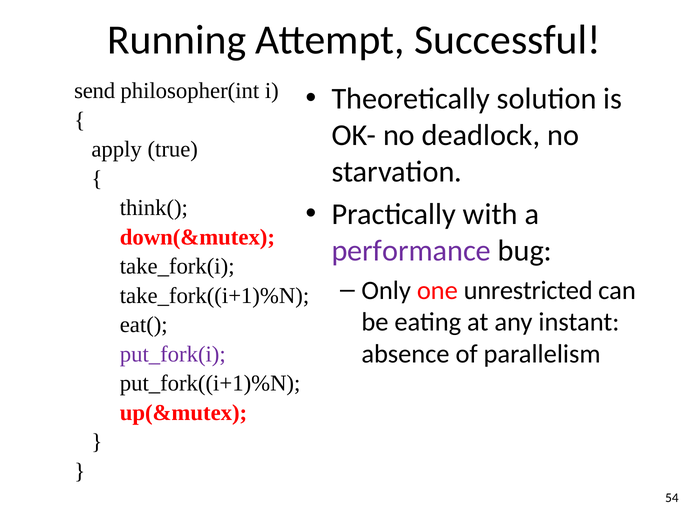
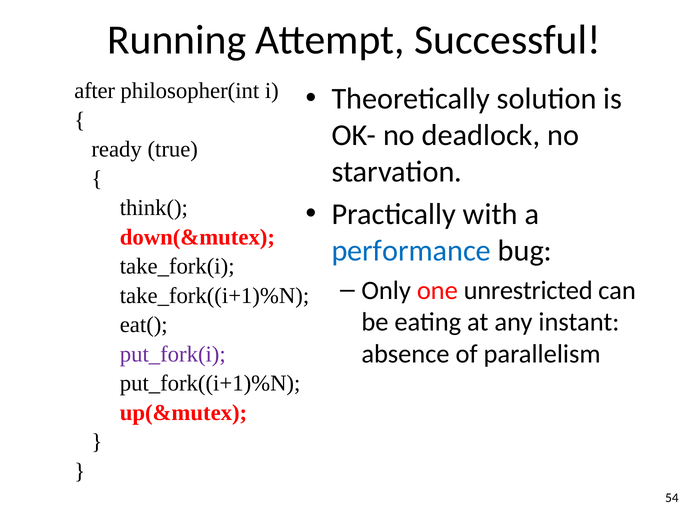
send: send -> after
apply: apply -> ready
performance colour: purple -> blue
